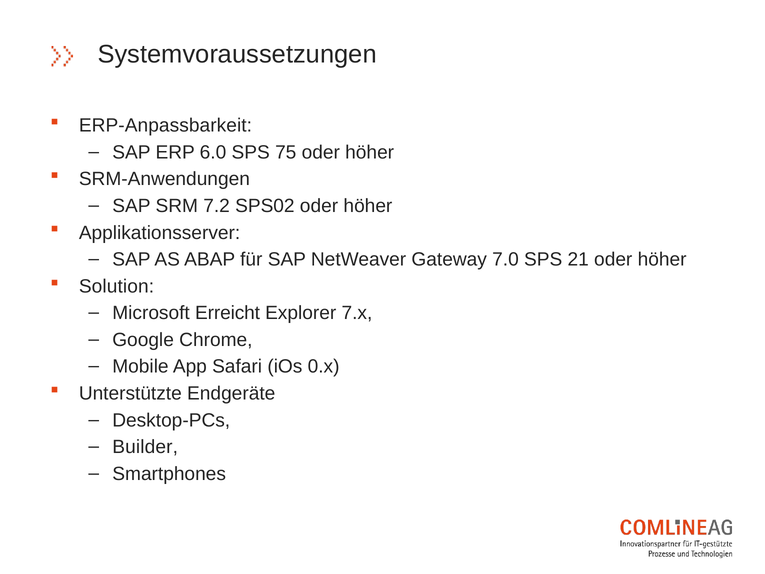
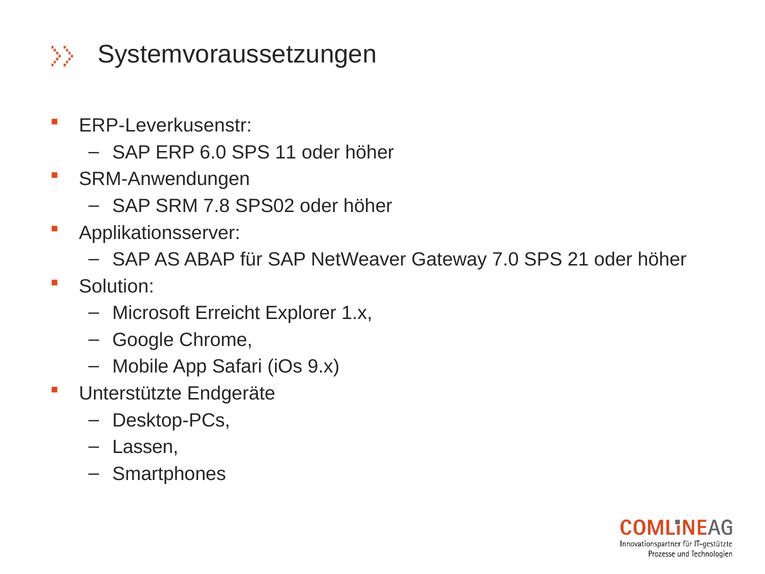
ERP-Anpassbarkeit: ERP-Anpassbarkeit -> ERP-Leverkusenstr
75: 75 -> 11
7.2: 7.2 -> 7.8
7.x: 7.x -> 1.x
0.x: 0.x -> 9.x
Builder: Builder -> Lassen
